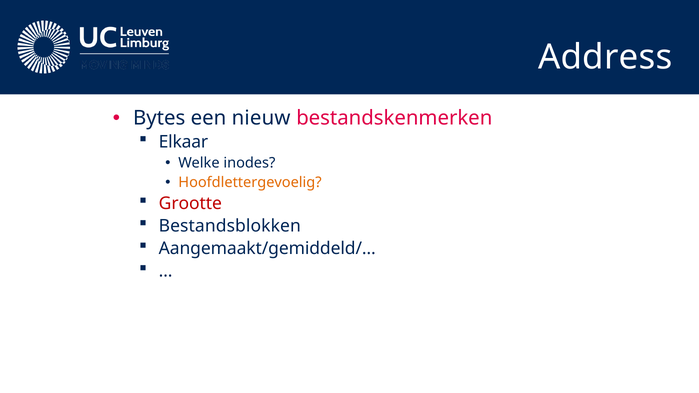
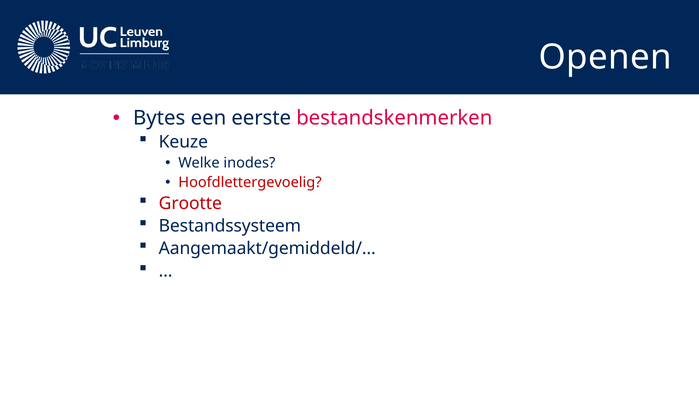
Address: Address -> Openen
nieuw: nieuw -> eerste
Elkaar: Elkaar -> Keuze
Hoofdlettergevoelig colour: orange -> red
Bestandsblokken: Bestandsblokken -> Bestandssysteem
